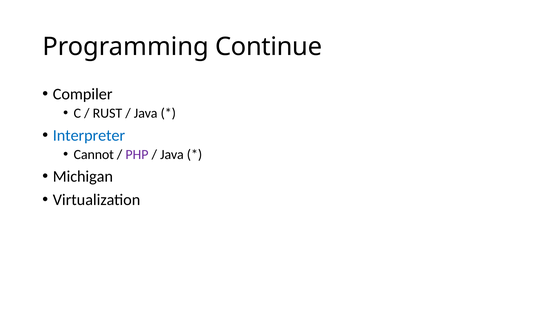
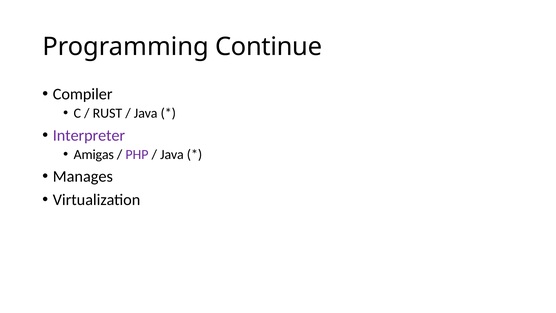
Interpreter colour: blue -> purple
Cannot: Cannot -> Amigas
Michigan: Michigan -> Manages
